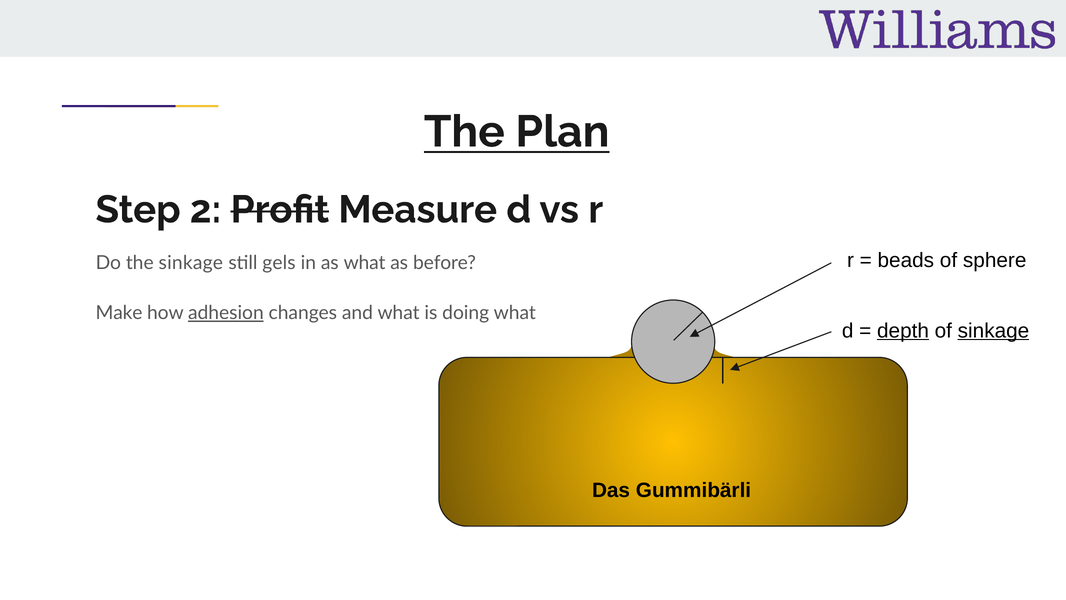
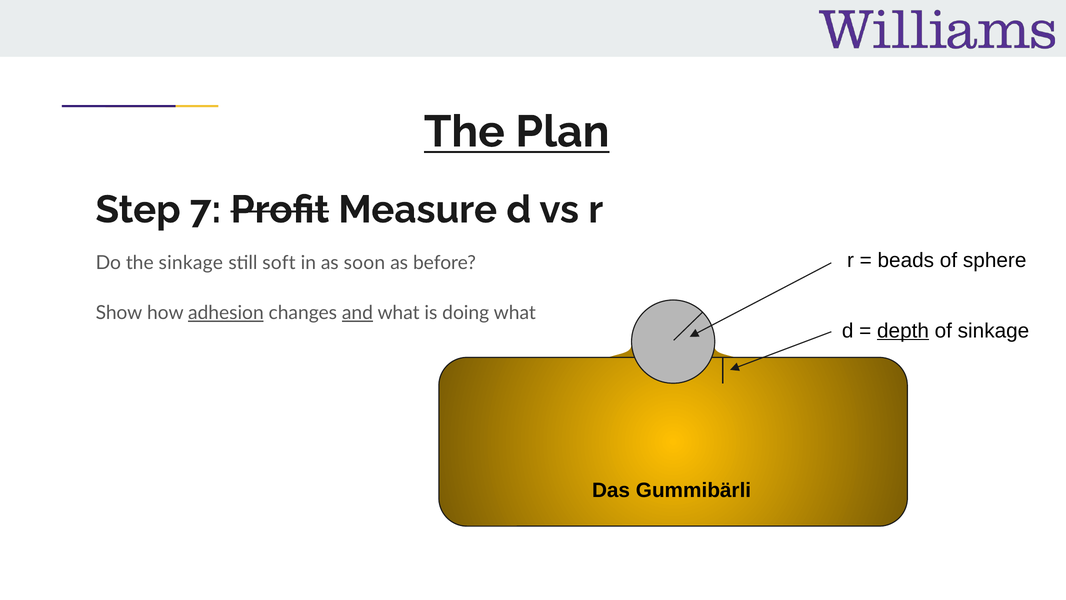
2: 2 -> 7
gels: gels -> soft
as what: what -> soon
Make: Make -> Show
and underline: none -> present
sinkage at (993, 331) underline: present -> none
